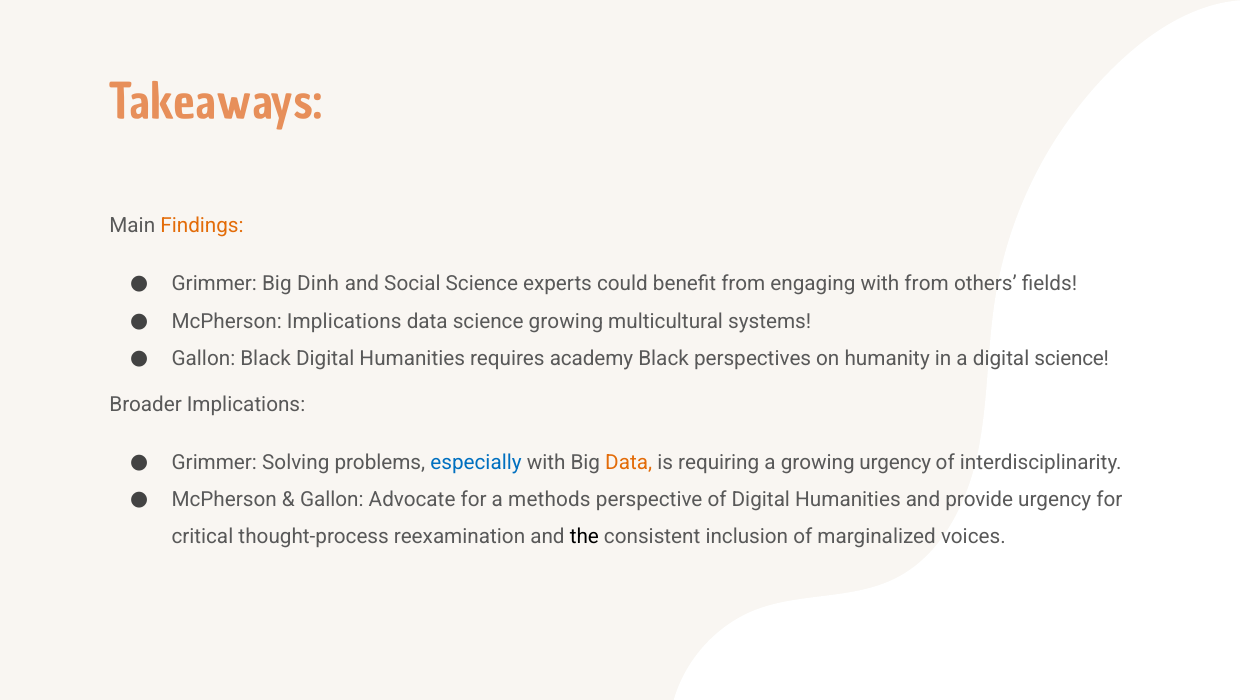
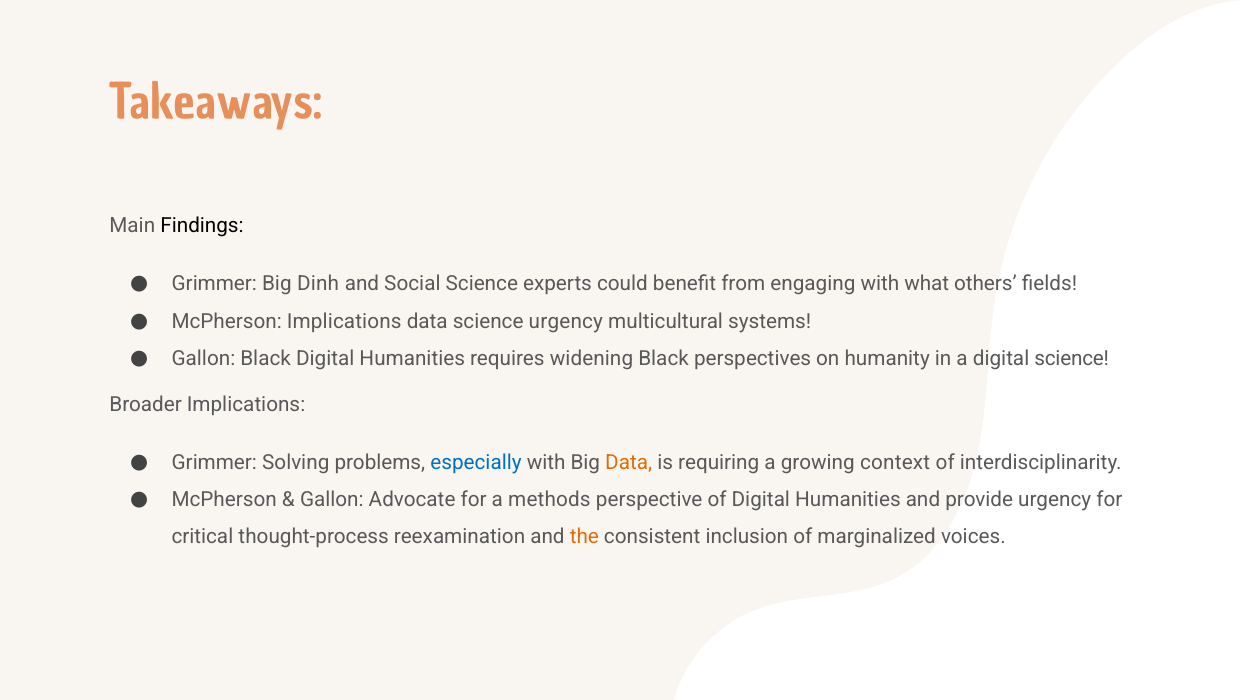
Findings colour: orange -> black
with from: from -> what
science growing: growing -> urgency
academy: academy -> widening
growing urgency: urgency -> context
the colour: black -> orange
